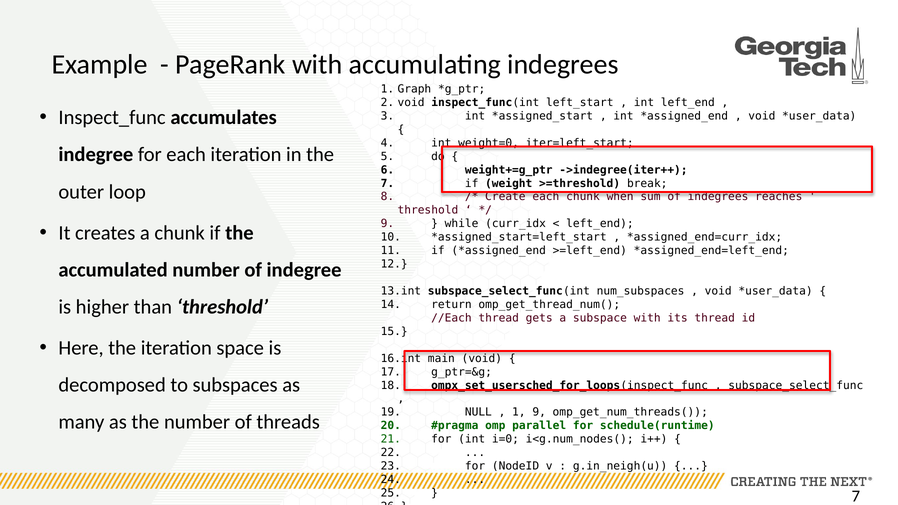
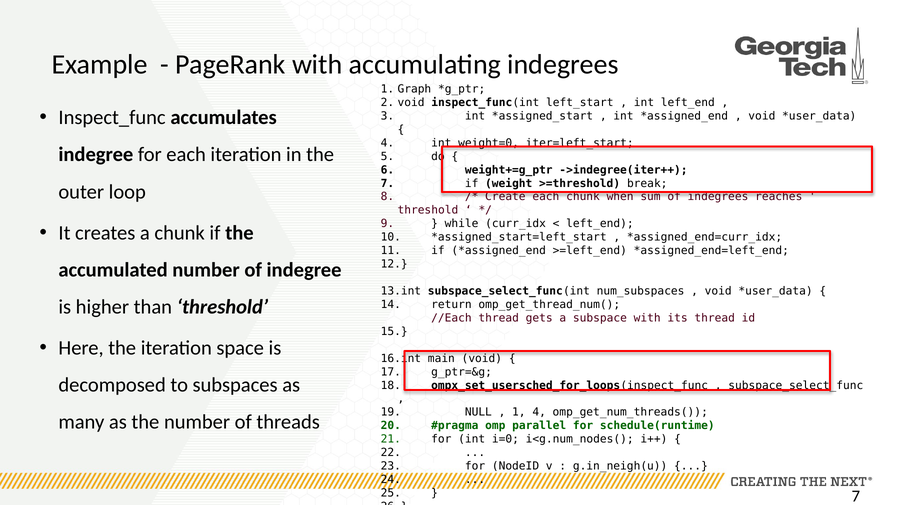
1 9: 9 -> 4
